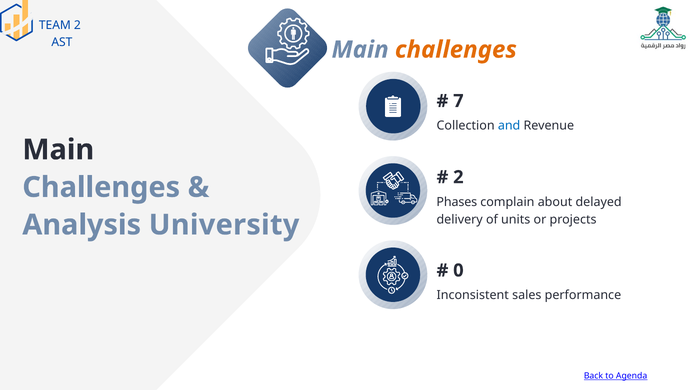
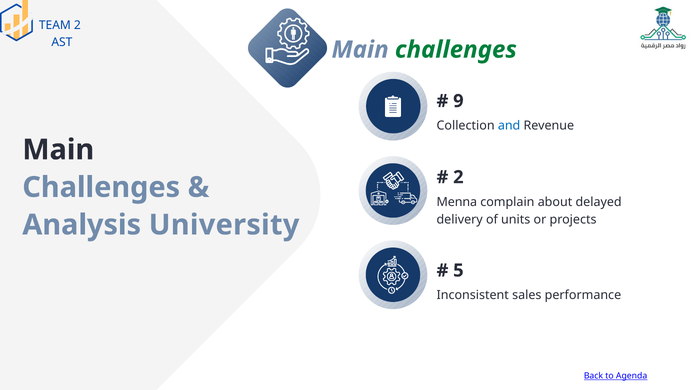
challenges at (456, 50) colour: orange -> green
7: 7 -> 9
Phases: Phases -> Menna
0: 0 -> 5
